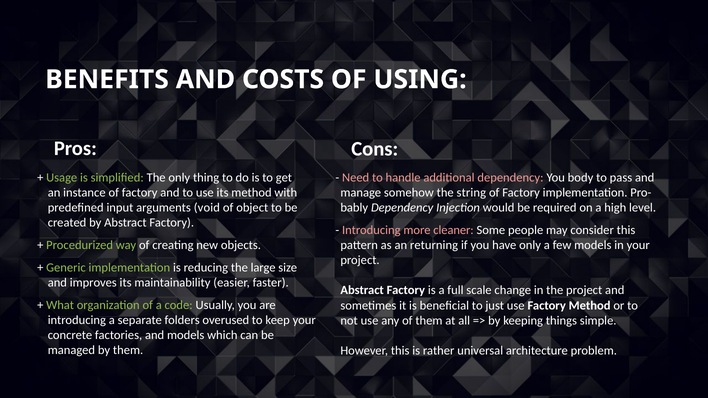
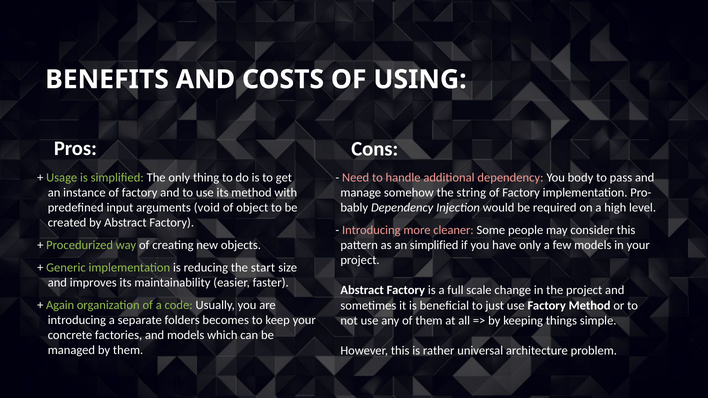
an returning: returning -> simplified
large: large -> start
What: What -> Again
overused: overused -> becomes
